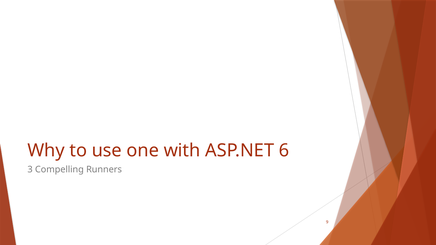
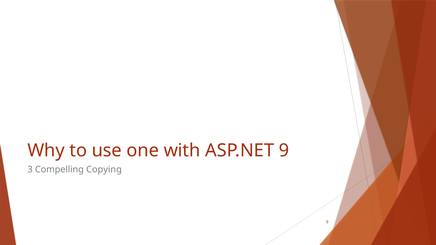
ASP.NET 6: 6 -> 9
Runners: Runners -> Copying
